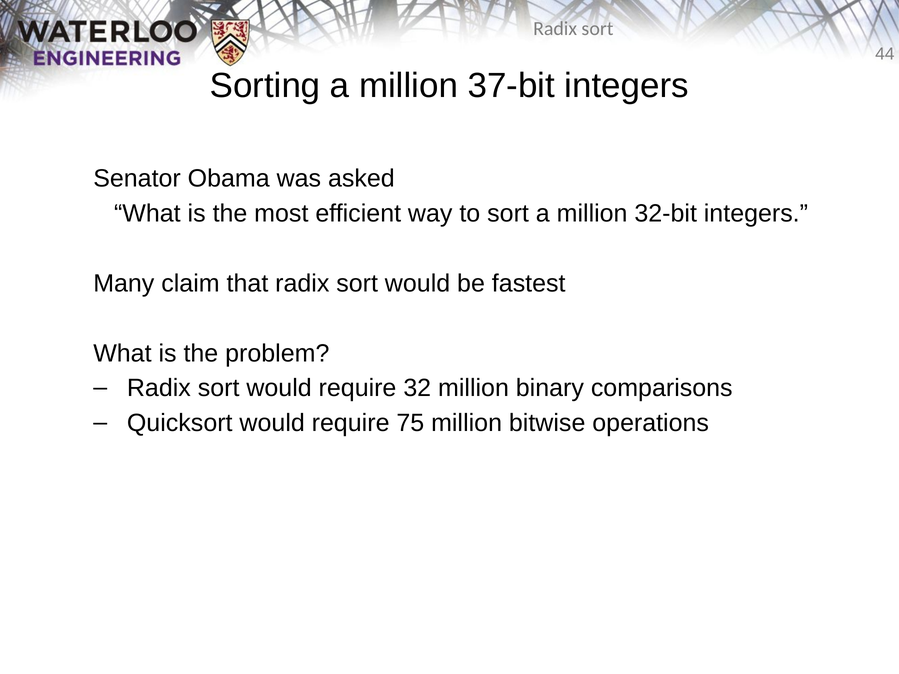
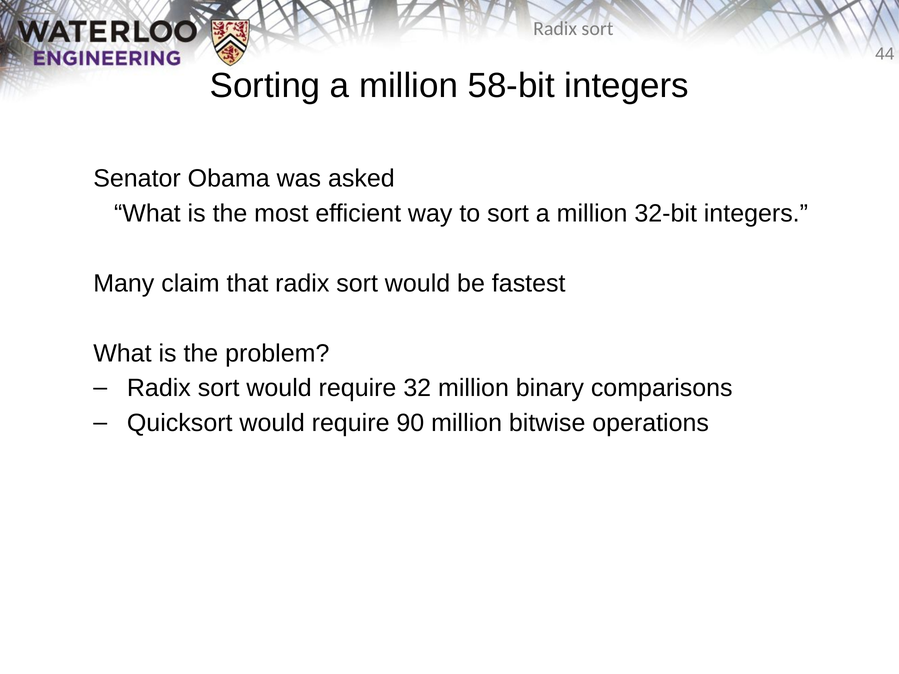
37-bit: 37-bit -> 58-bit
75: 75 -> 90
